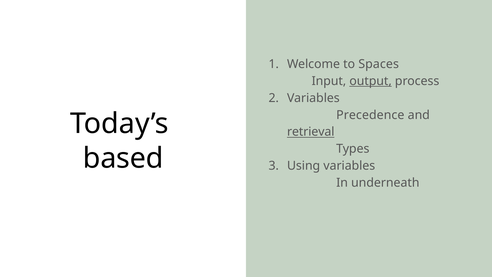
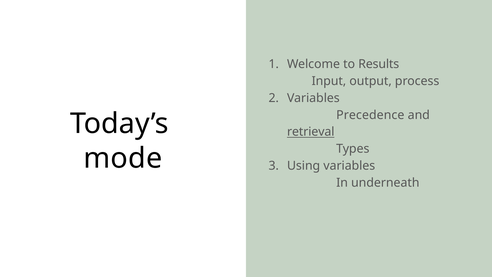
Spaces: Spaces -> Results
output underline: present -> none
based: based -> mode
